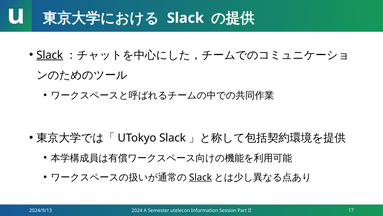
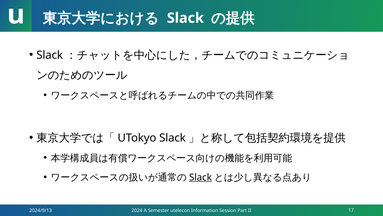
Slack at (50, 55) underline: present -> none
